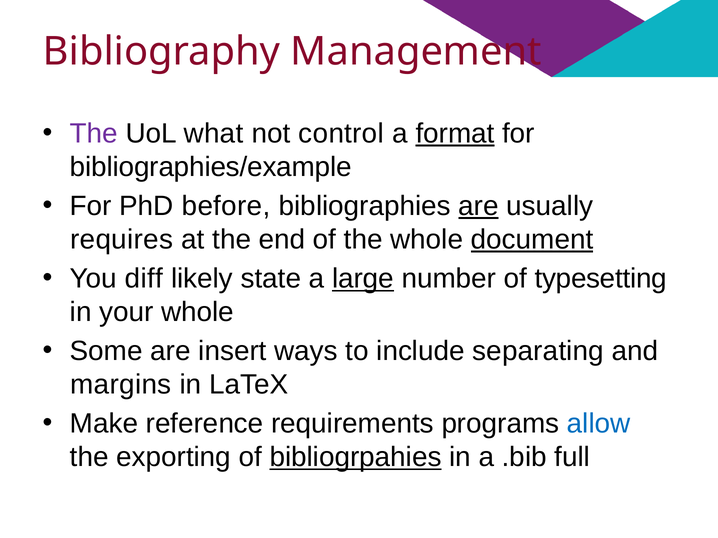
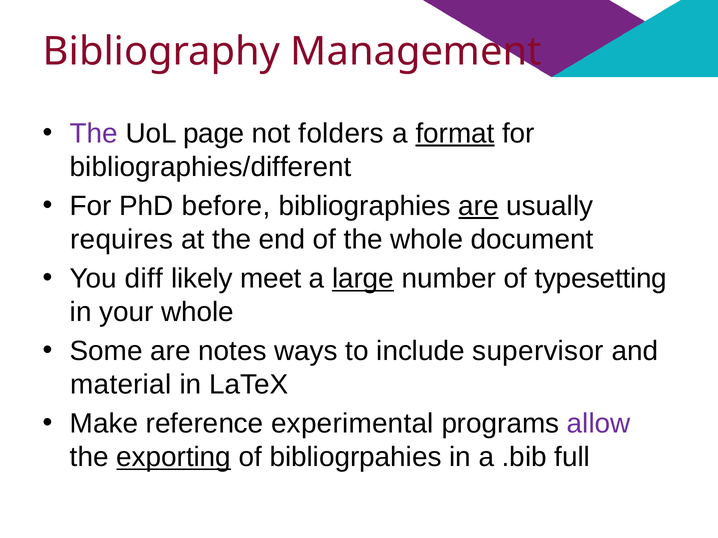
what: what -> page
control: control -> folders
bibliographies/example: bibliographies/example -> bibliographies/different
document underline: present -> none
state: state -> meet
insert: insert -> notes
separating: separating -> supervisor
margins: margins -> material
requirements: requirements -> experimental
allow colour: blue -> purple
exporting underline: none -> present
bibliogrpahies underline: present -> none
